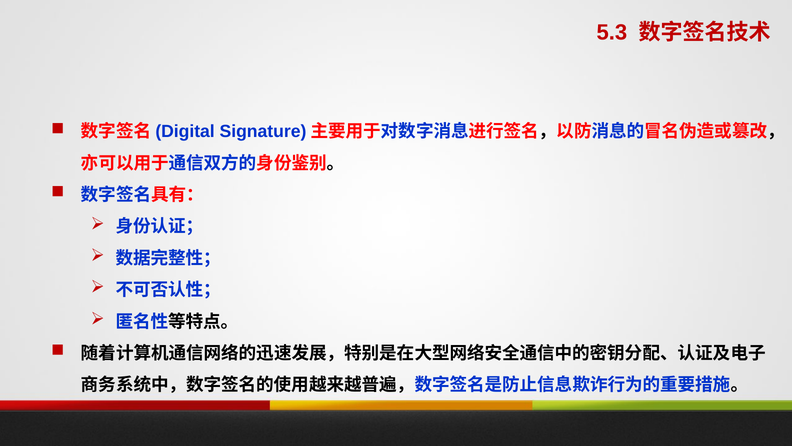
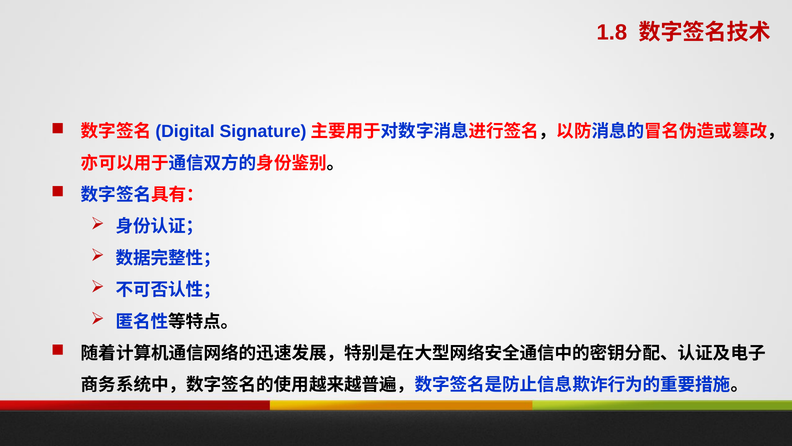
5.3: 5.3 -> 1.8
